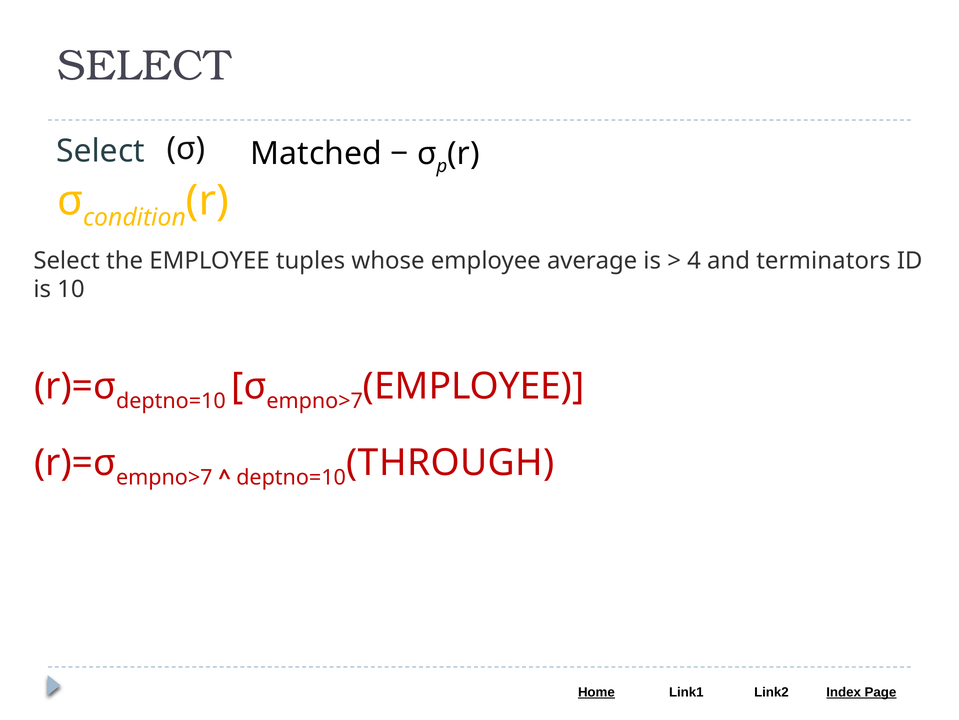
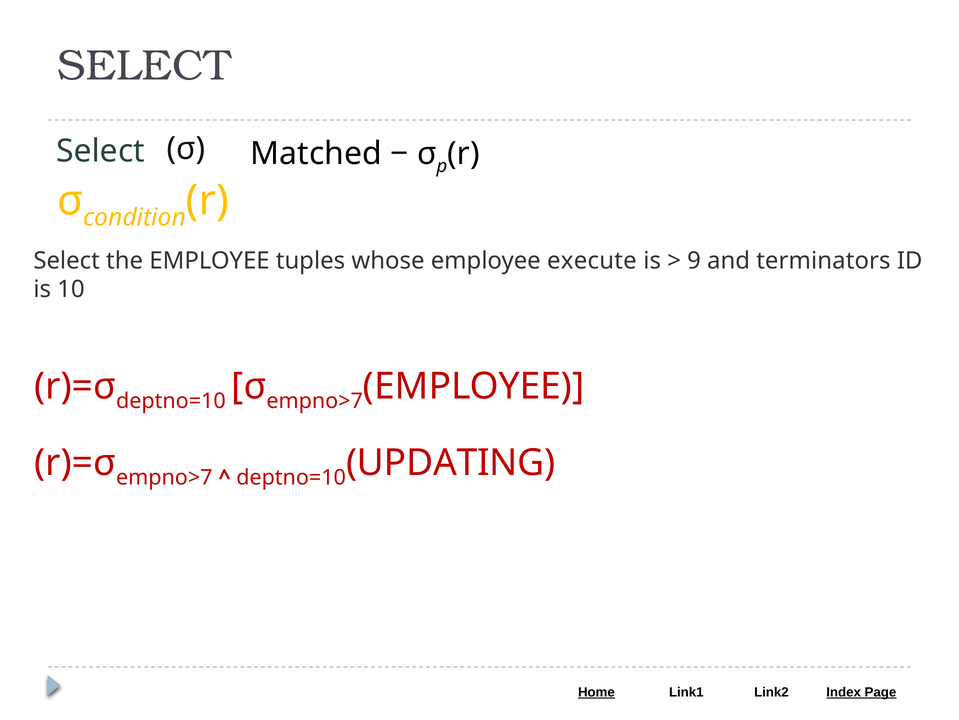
average: average -> execute
4: 4 -> 9
THROUGH: THROUGH -> UPDATING
